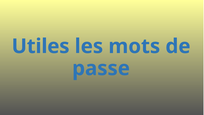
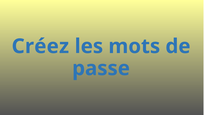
Utiles: Utiles -> Créez
